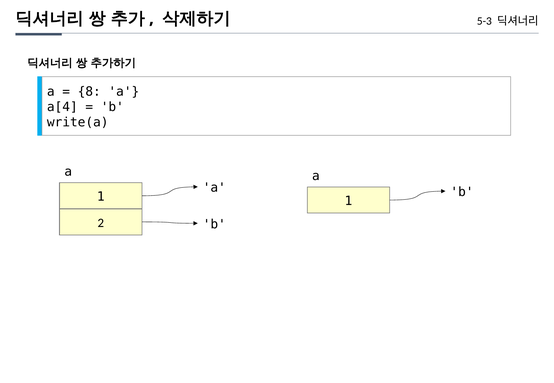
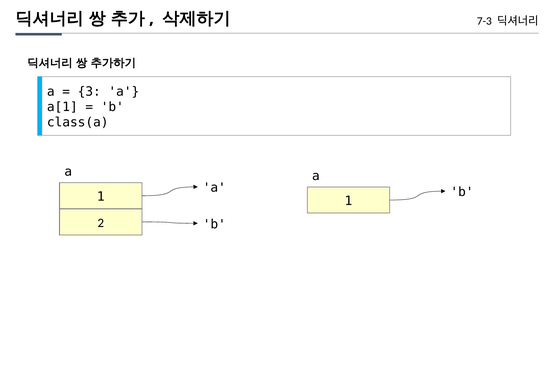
5-3: 5-3 -> 7-3
8: 8 -> 3
a[4: a[4 -> a[1
write(a: write(a -> class(a
